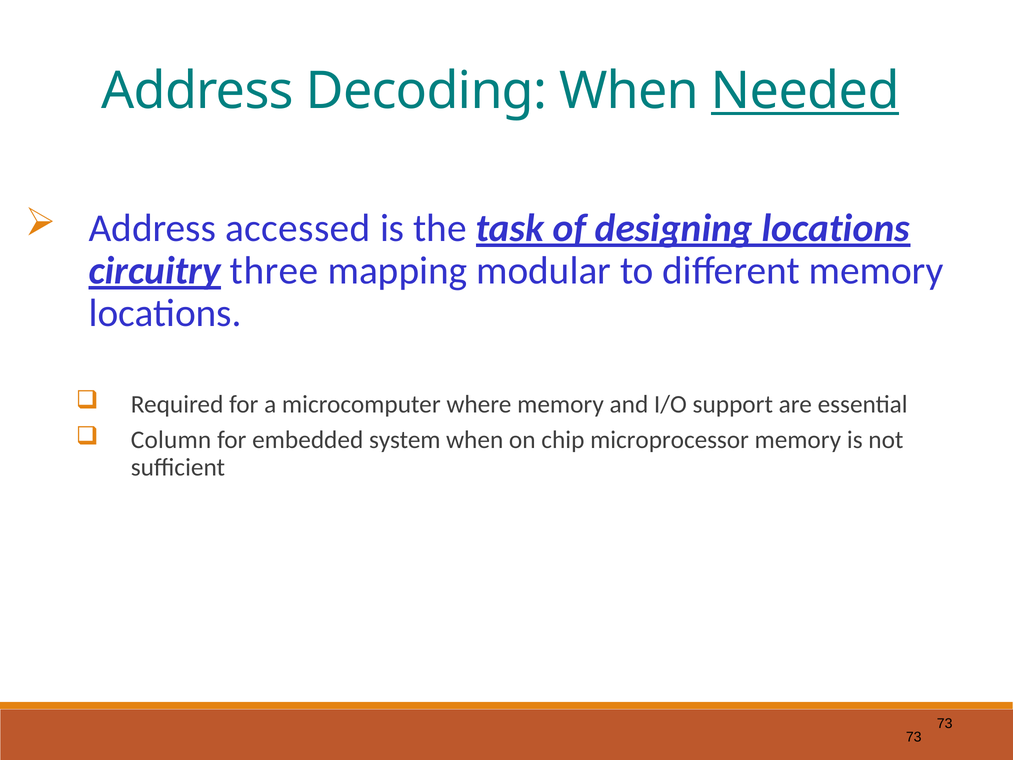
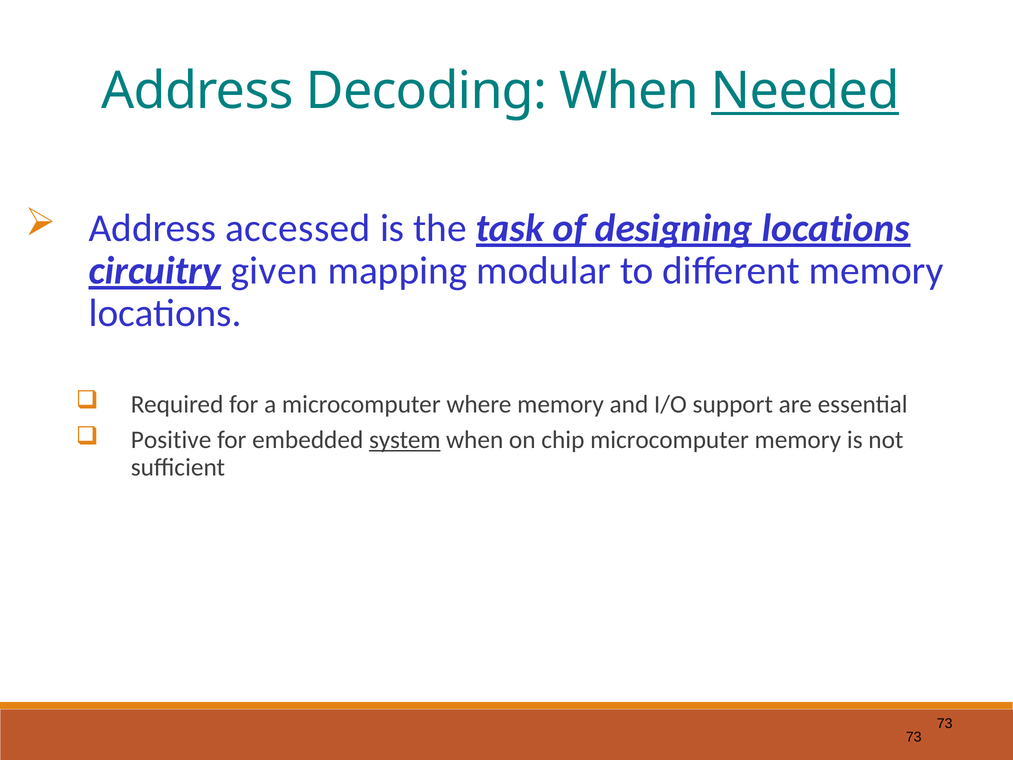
three: three -> given
Column: Column -> Positive
system underline: none -> present
chip microprocessor: microprocessor -> microcomputer
